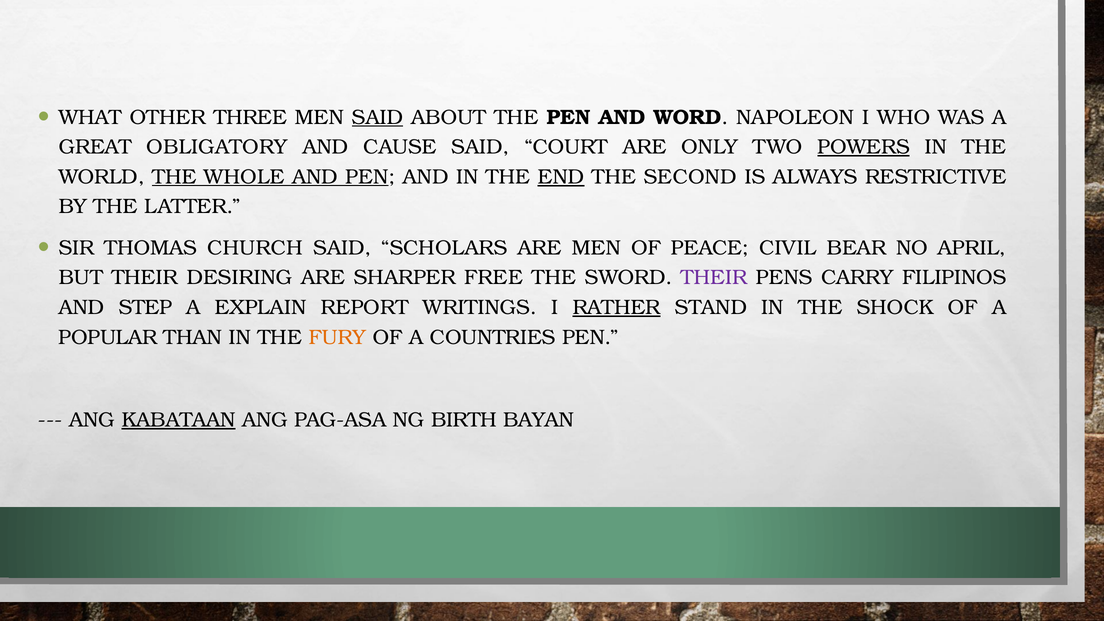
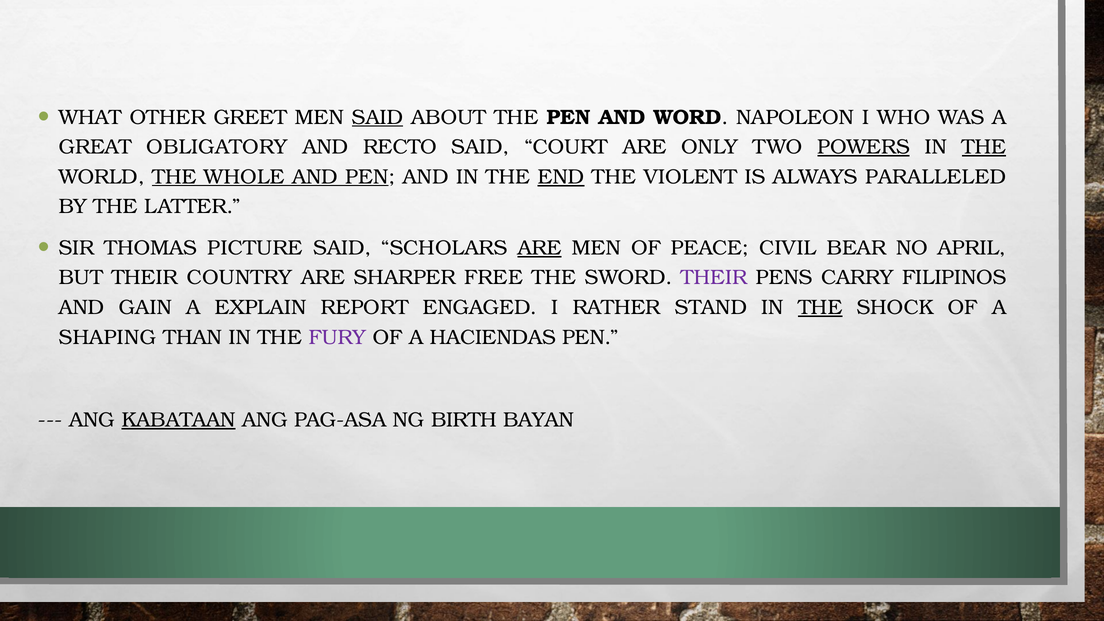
THREE: THREE -> GREET
CAUSE: CAUSE -> RECTO
THE at (984, 147) underline: none -> present
SECOND: SECOND -> VIOLENT
RESTRICTIVE: RESTRICTIVE -> PARALLELED
CHURCH: CHURCH -> PICTURE
ARE at (540, 248) underline: none -> present
DESIRING: DESIRING -> COUNTRY
STEP: STEP -> GAIN
WRITINGS: WRITINGS -> ENGAGED
RATHER underline: present -> none
THE at (820, 307) underline: none -> present
POPULAR: POPULAR -> SHAPING
FURY colour: orange -> purple
COUNTRIES: COUNTRIES -> HACIENDAS
